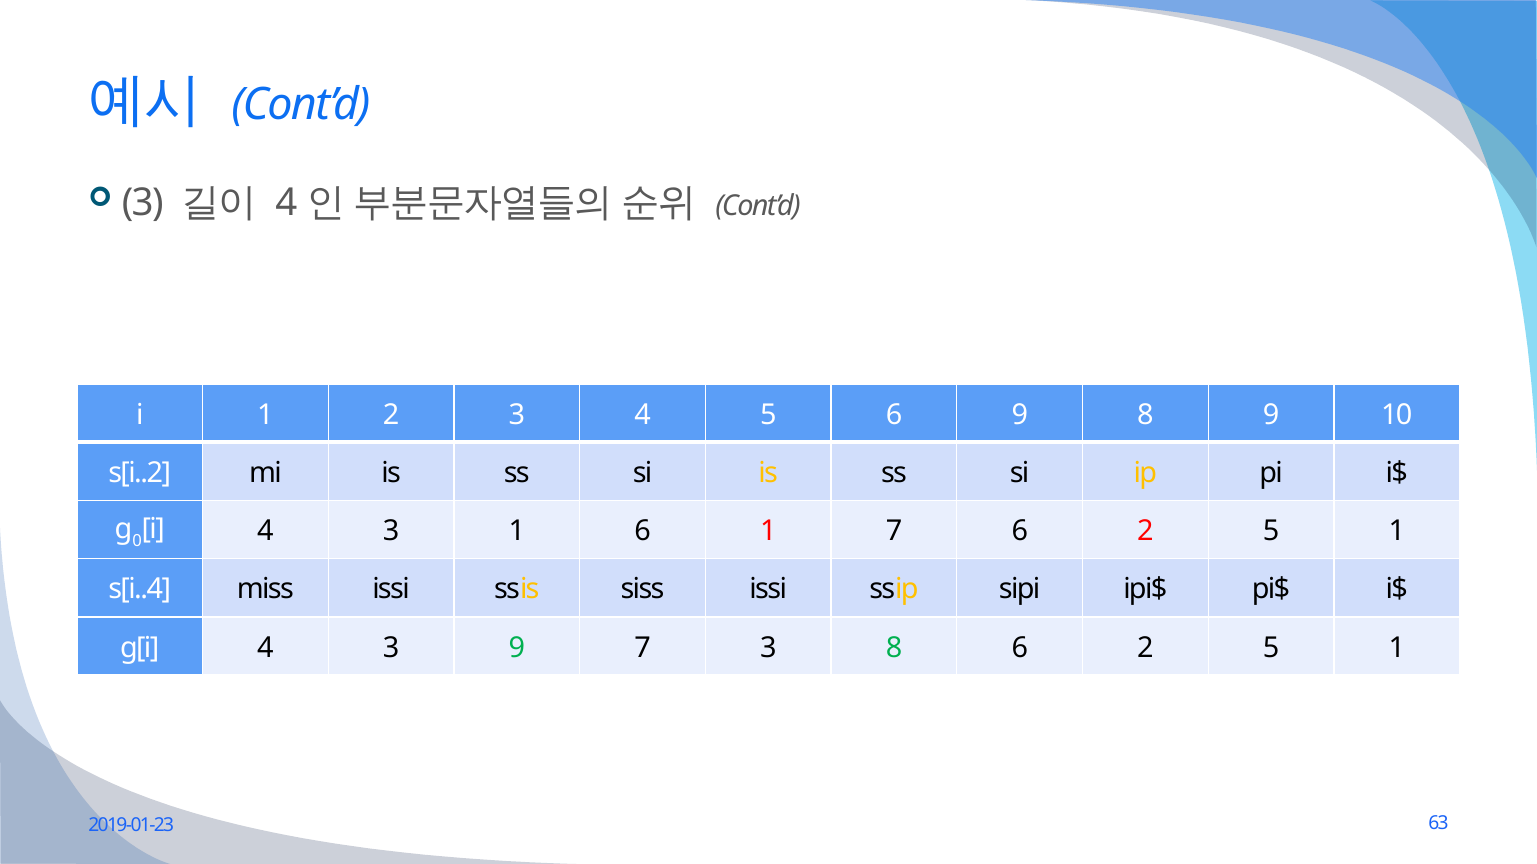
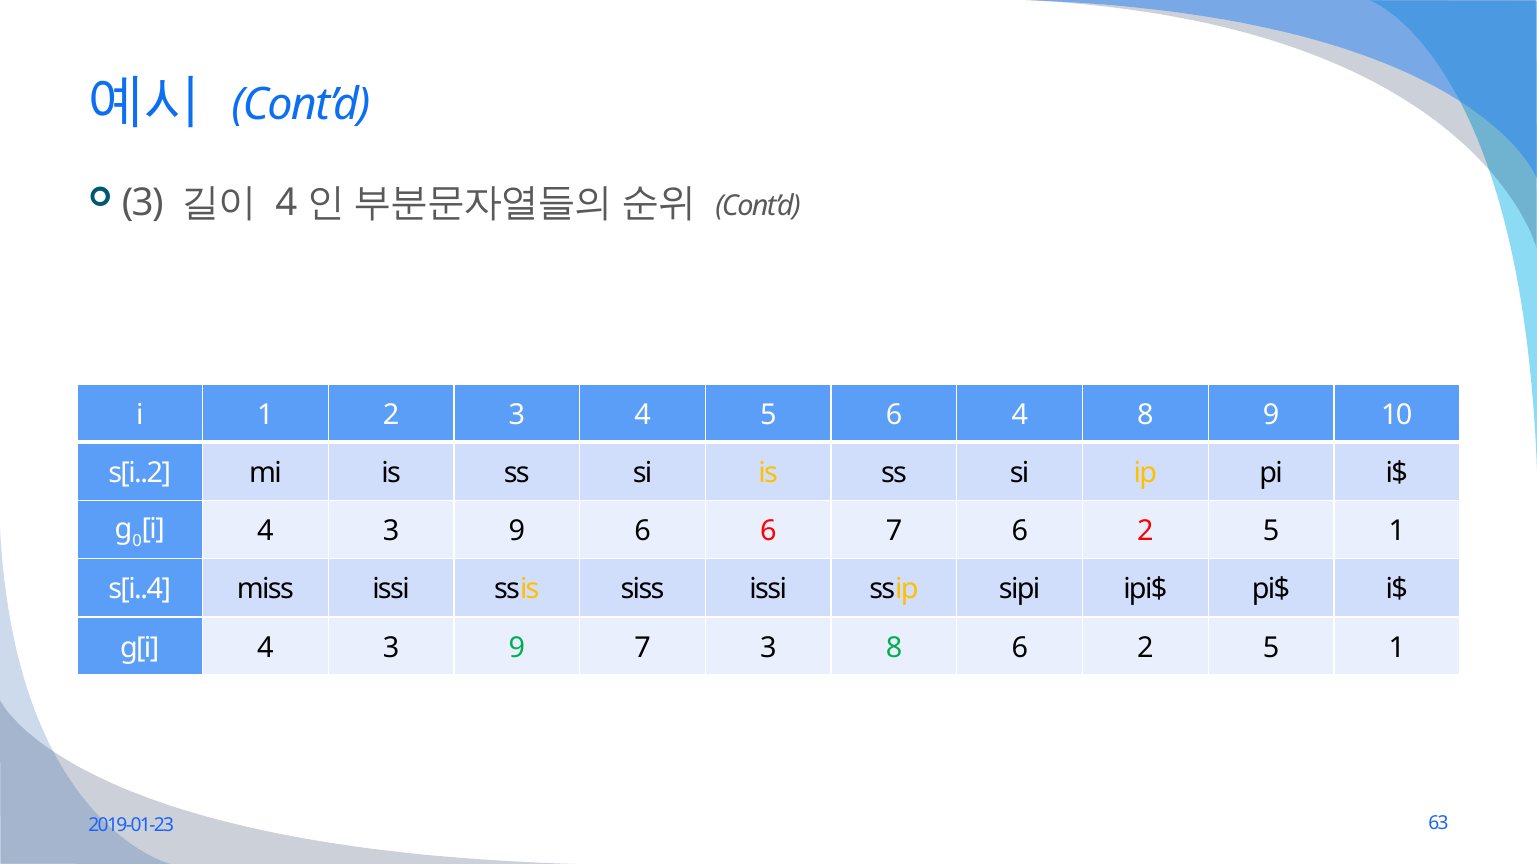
6 9: 9 -> 4
i 4 3 1: 1 -> 9
6 1: 1 -> 6
